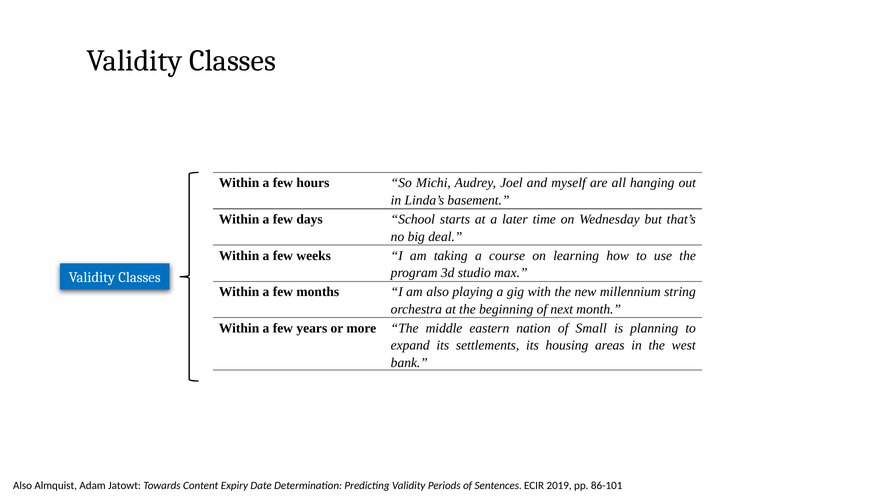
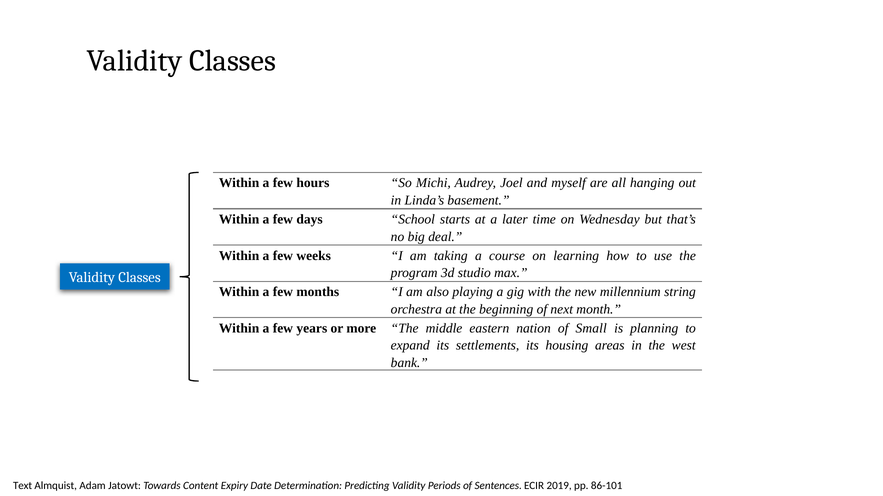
Also at (23, 486): Also -> Text
